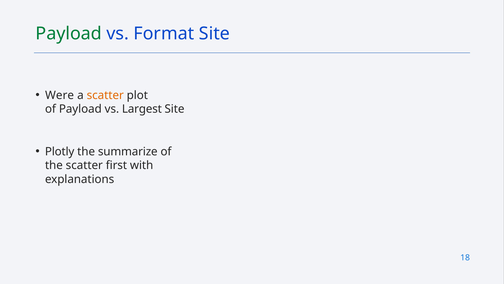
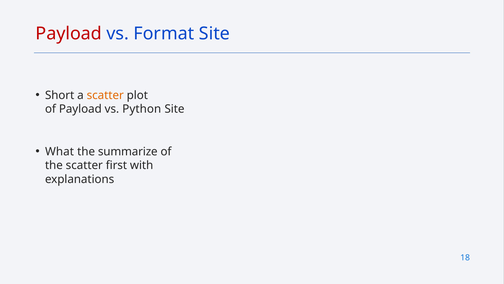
Payload at (69, 34) colour: green -> red
Were: Were -> Short
Largest: Largest -> Python
Plotly: Plotly -> What
